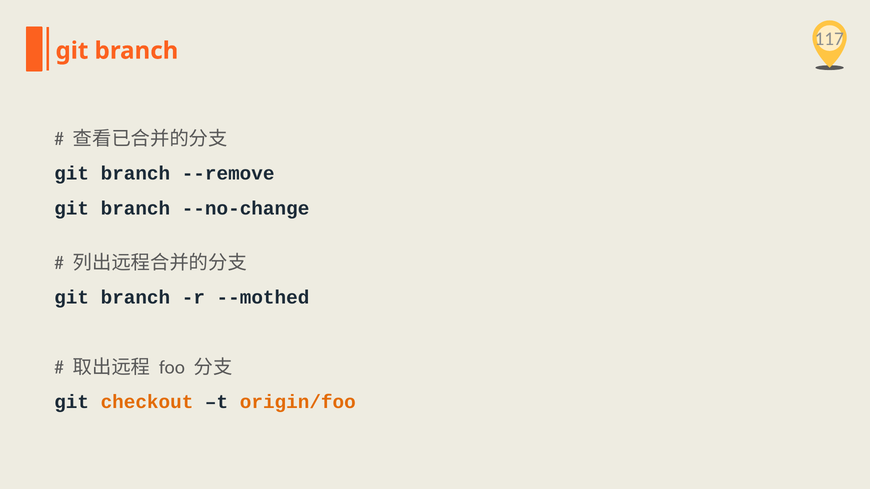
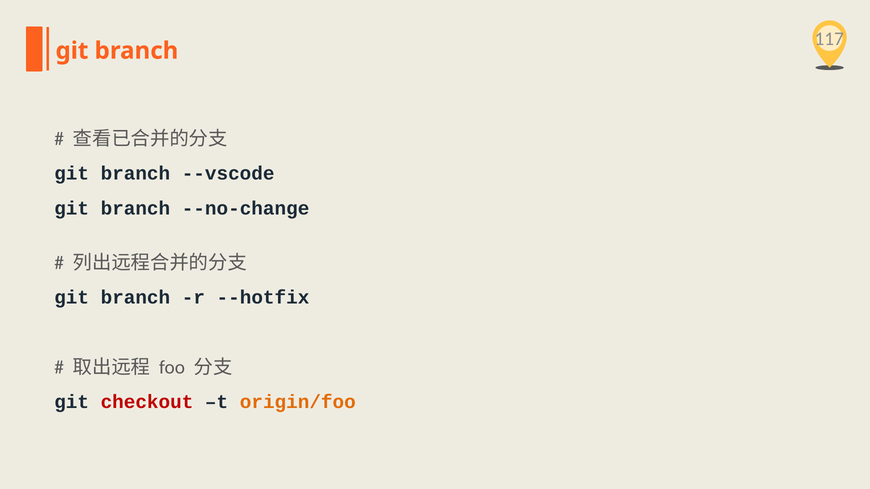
--remove: --remove -> --vscode
--mothed: --mothed -> --hotfix
checkout colour: orange -> red
